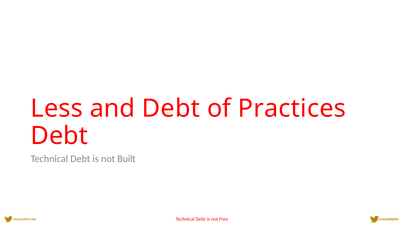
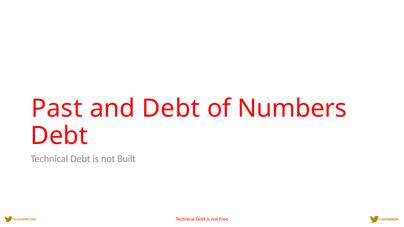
Less: Less -> Past
Practices: Practices -> Numbers
